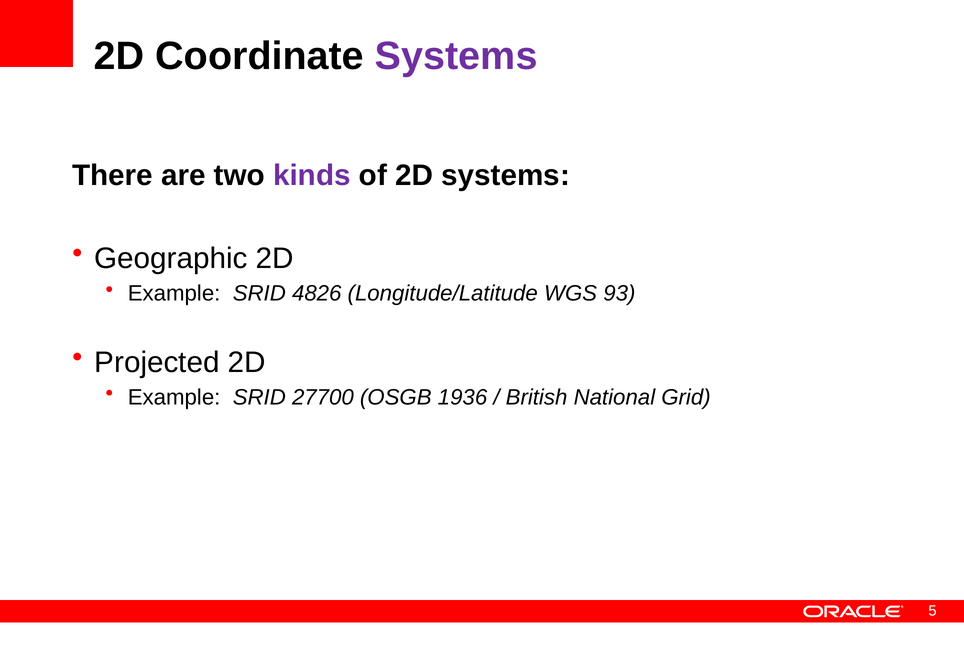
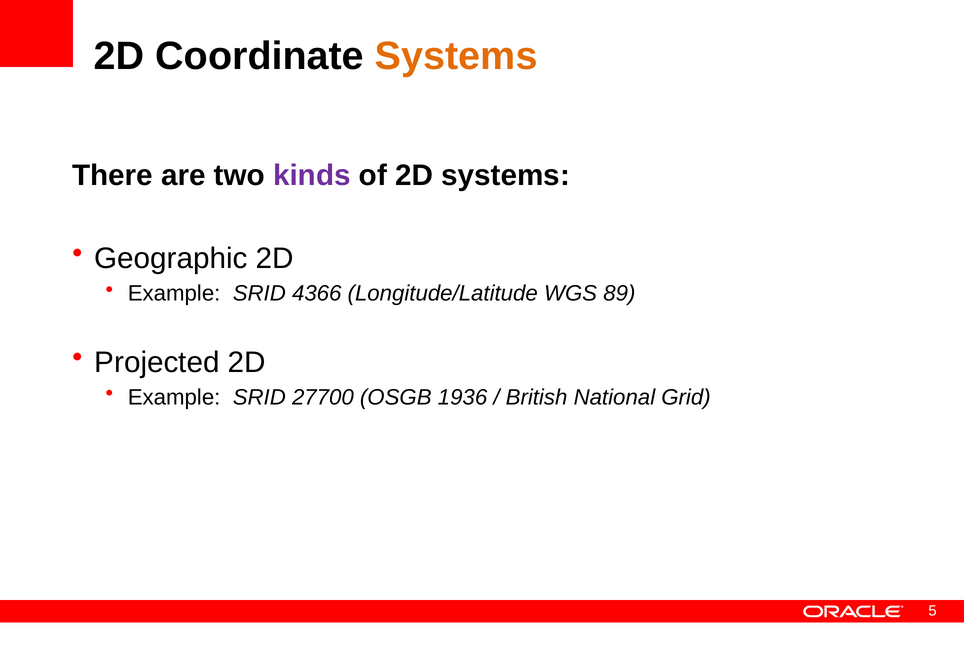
Systems at (456, 56) colour: purple -> orange
4826: 4826 -> 4366
93: 93 -> 89
